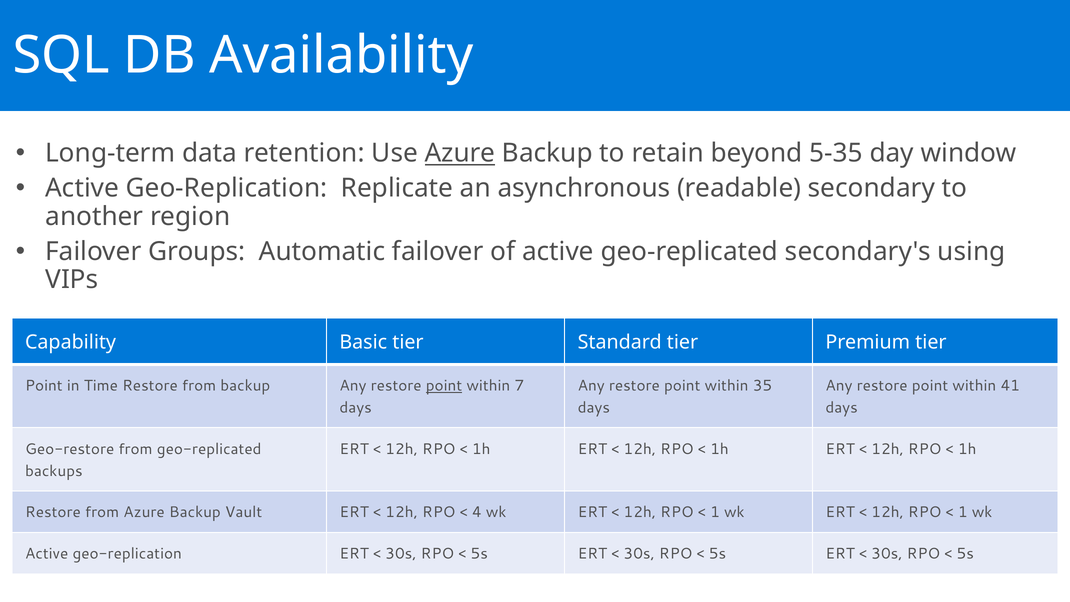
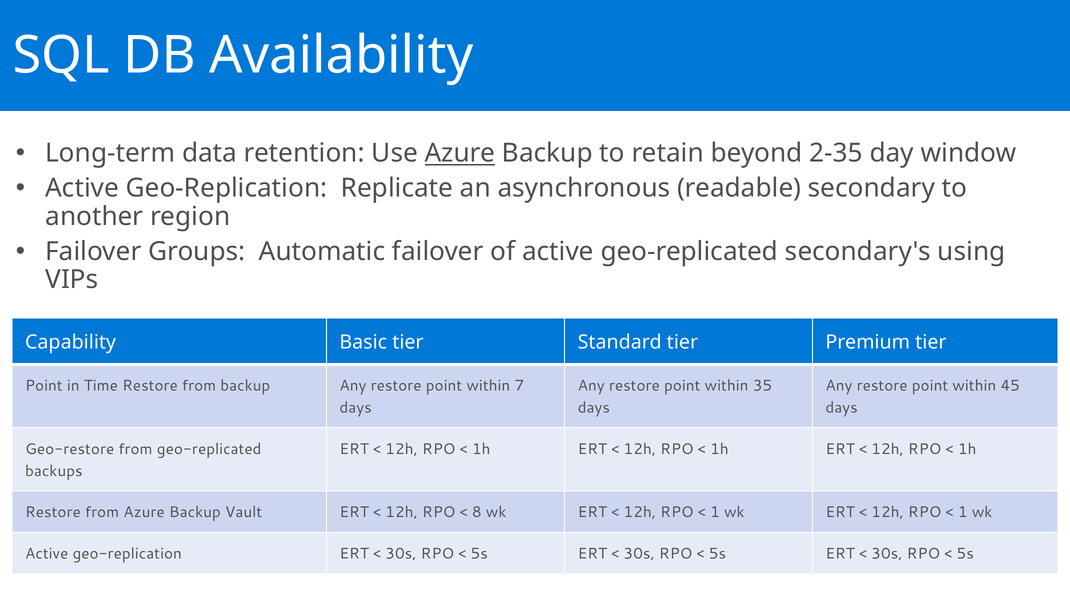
5-35: 5-35 -> 2-35
point at (444, 386) underline: present -> none
41: 41 -> 45
4: 4 -> 8
